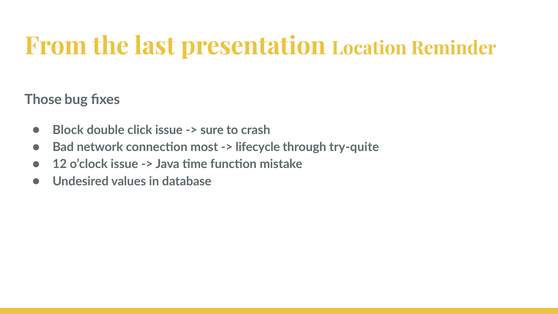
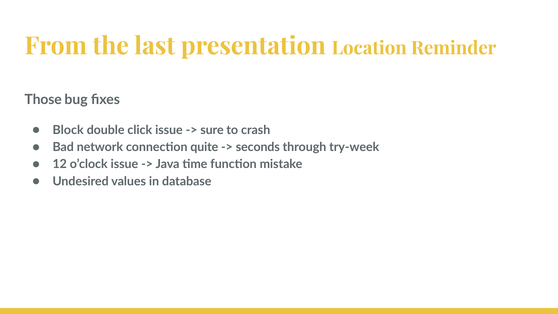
most: most -> quite
lifecycle: lifecycle -> seconds
try-quite: try-quite -> try-week
